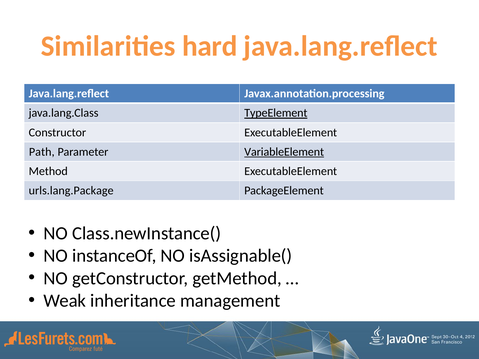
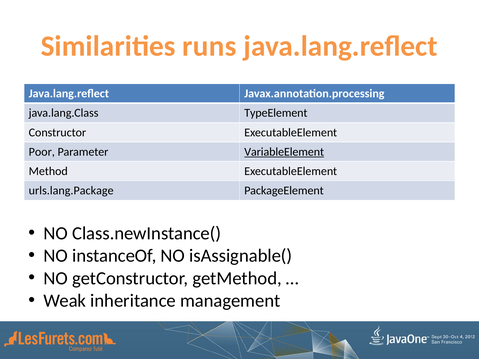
hard: hard -> runs
TypeElement underline: present -> none
Path: Path -> Poor
